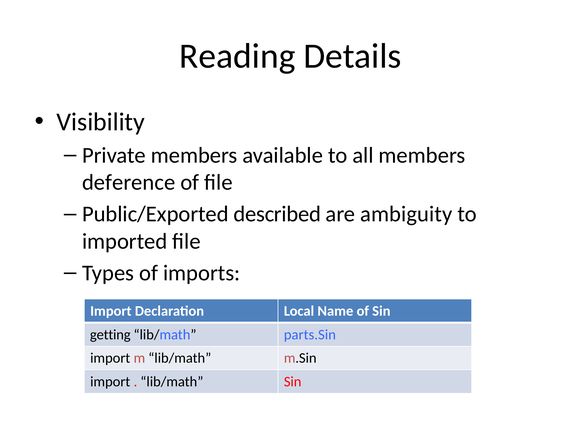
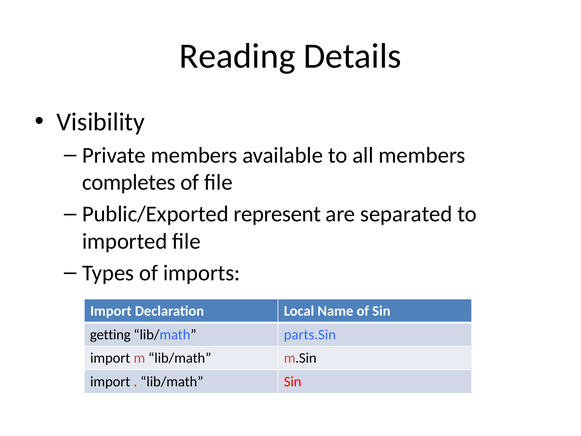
deference: deference -> completes
described: described -> represent
ambiguity: ambiguity -> separated
